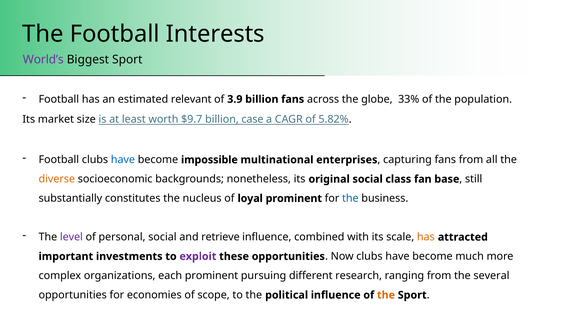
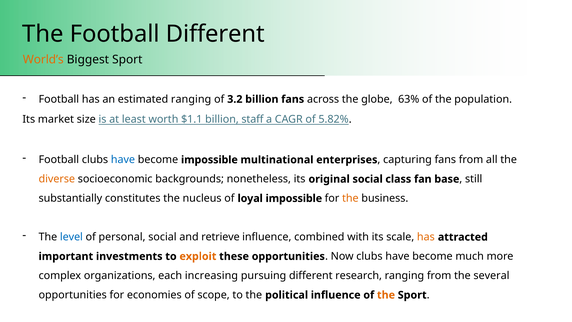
Football Interests: Interests -> Different
World’s colour: purple -> orange
estimated relevant: relevant -> ranging
3.9: 3.9 -> 3.2
33%: 33% -> 63%
$9.7: $9.7 -> $1.1
case: case -> staff
loyal prominent: prominent -> impossible
the at (350, 198) colour: blue -> orange
level colour: purple -> blue
exploit colour: purple -> orange
each prominent: prominent -> increasing
